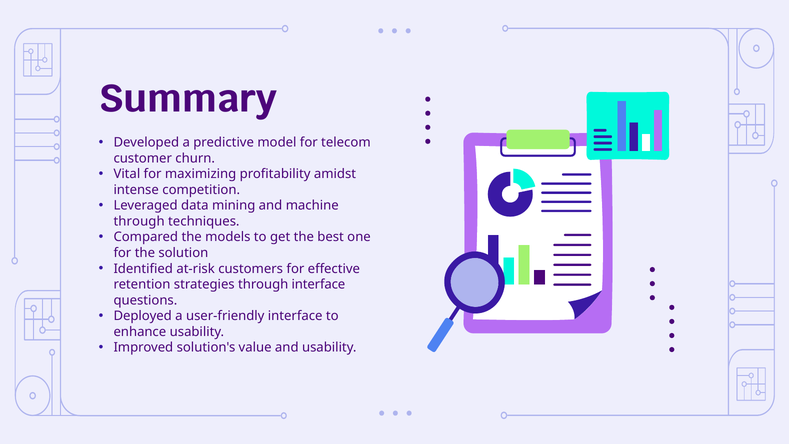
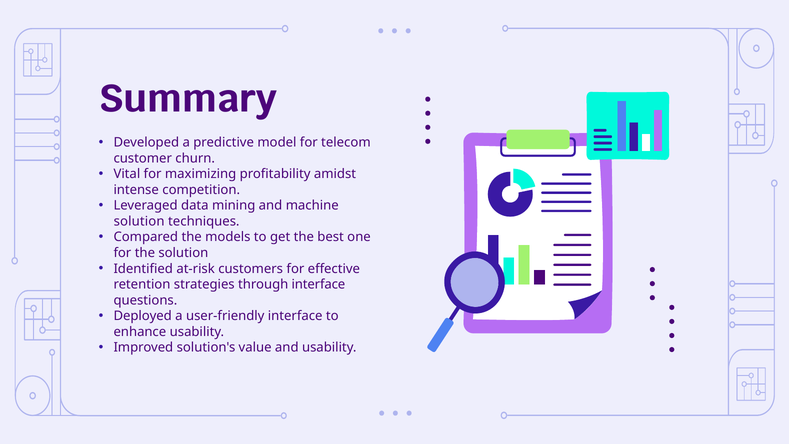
through at (139, 221): through -> solution
